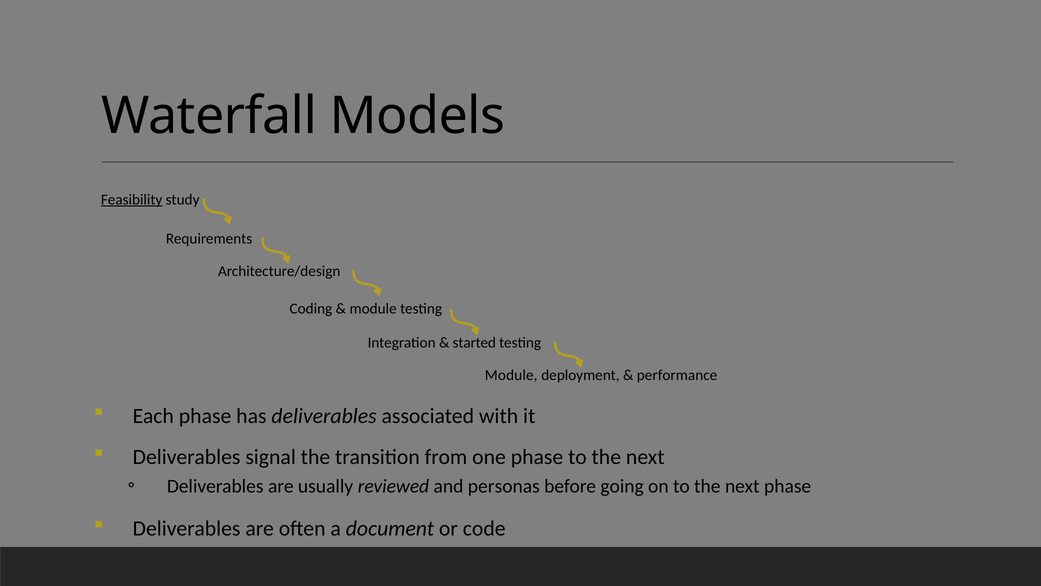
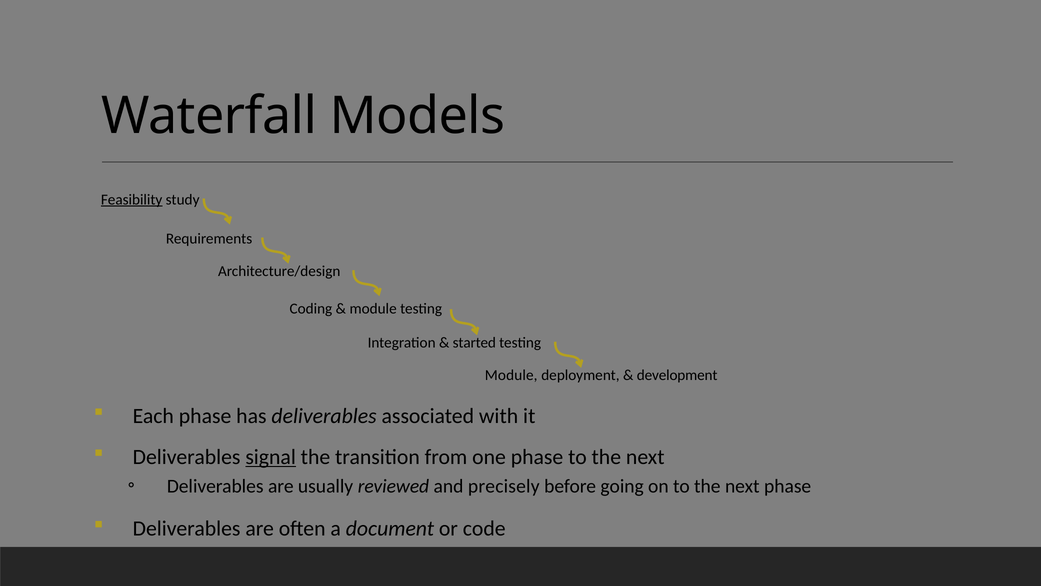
performance: performance -> development
signal underline: none -> present
personas: personas -> precisely
